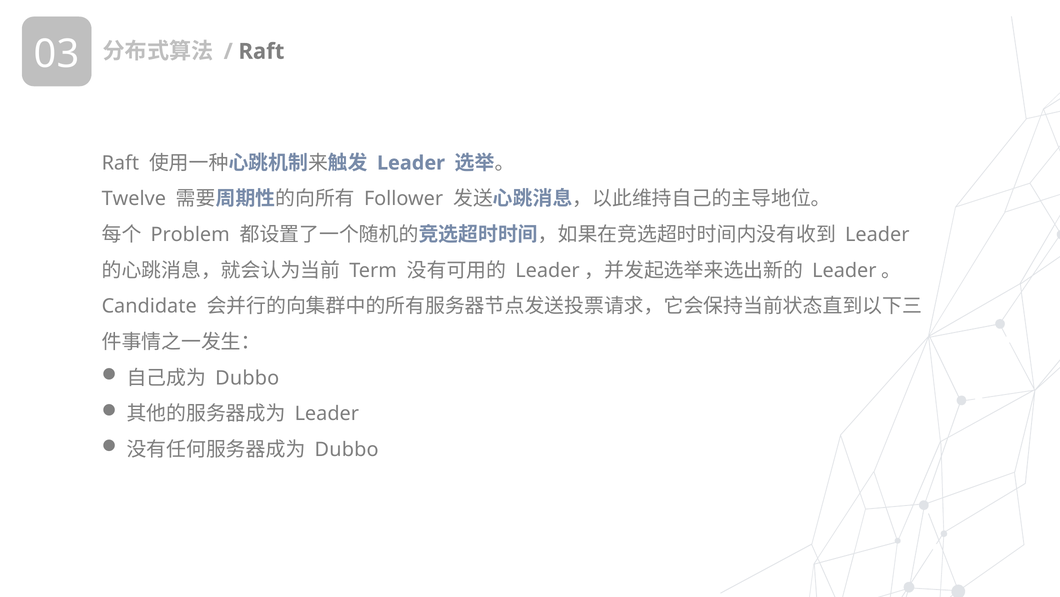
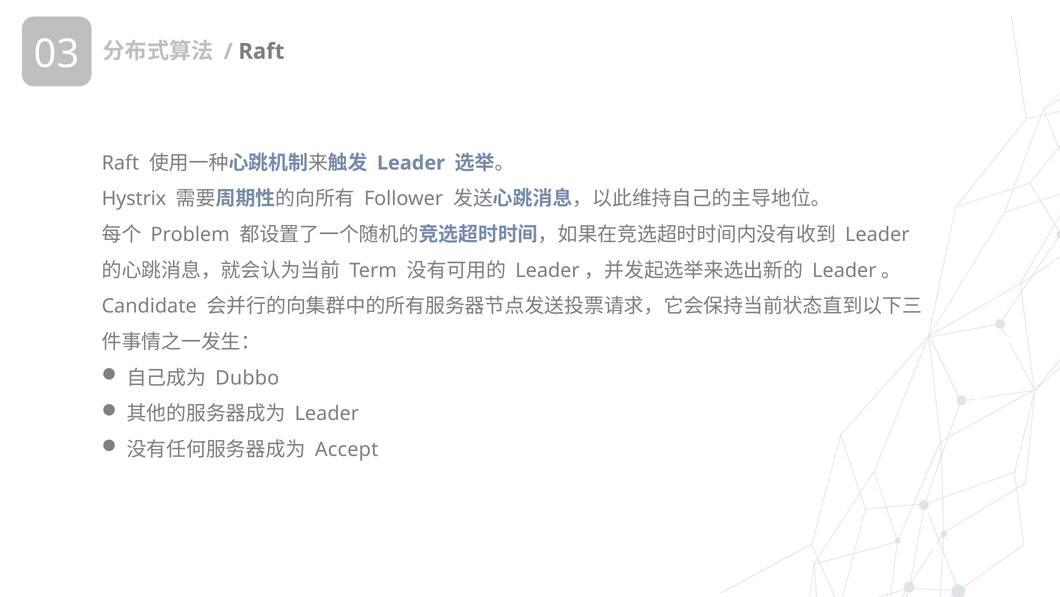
Twelve: Twelve -> Hystrix
Dubbo at (347, 449): Dubbo -> Accept
